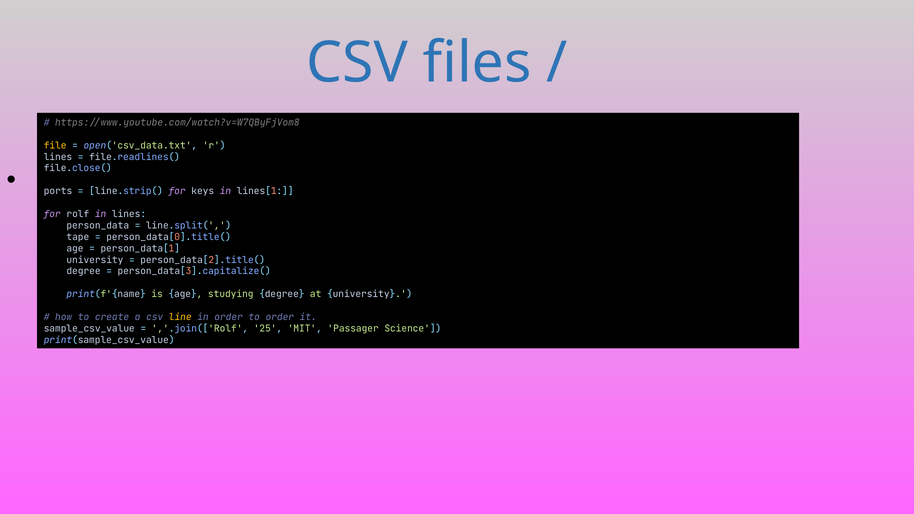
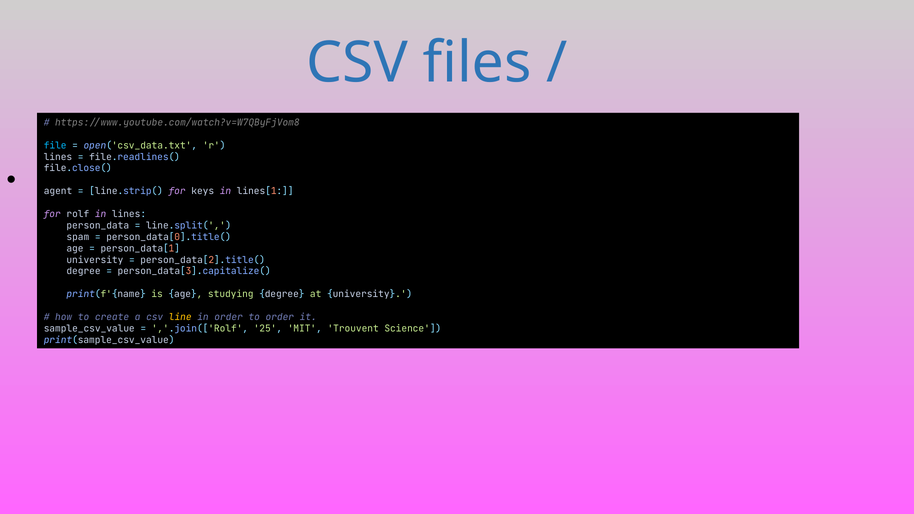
file colour: yellow -> light blue
ports: ports -> agent
tape: tape -> spam
Passager: Passager -> Trouvent
